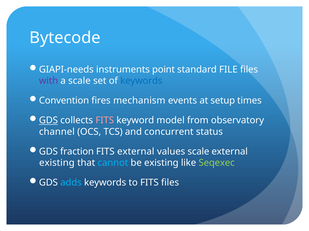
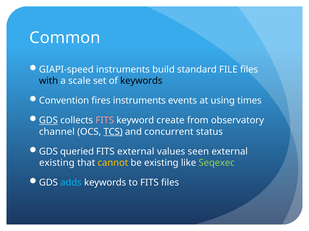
Bytecode: Bytecode -> Common
GIAPI-needs: GIAPI-needs -> GIAPI-speed
point: point -> build
with colour: purple -> black
keywords at (141, 81) colour: blue -> black
fires mechanism: mechanism -> instruments
setup: setup -> using
model: model -> create
TCS underline: none -> present
fraction: fraction -> queried
values scale: scale -> seen
cannot colour: light blue -> yellow
